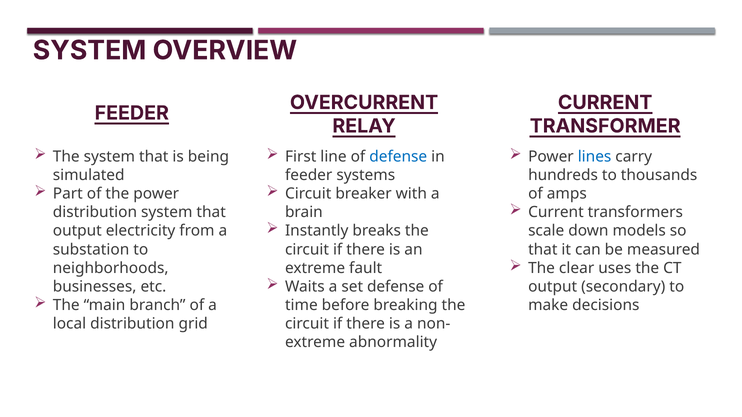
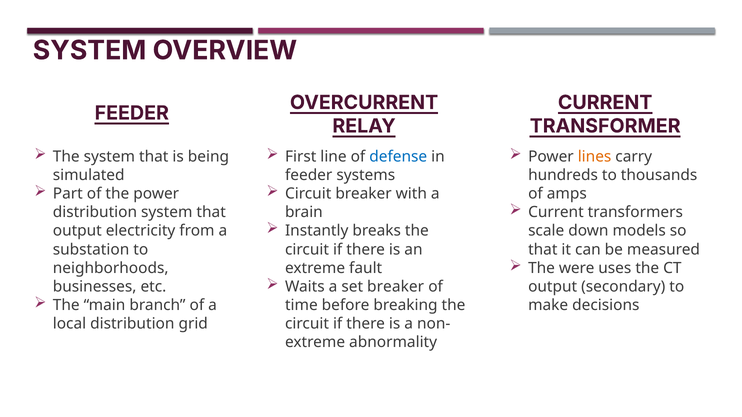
lines colour: blue -> orange
clear: clear -> were
set defense: defense -> breaker
